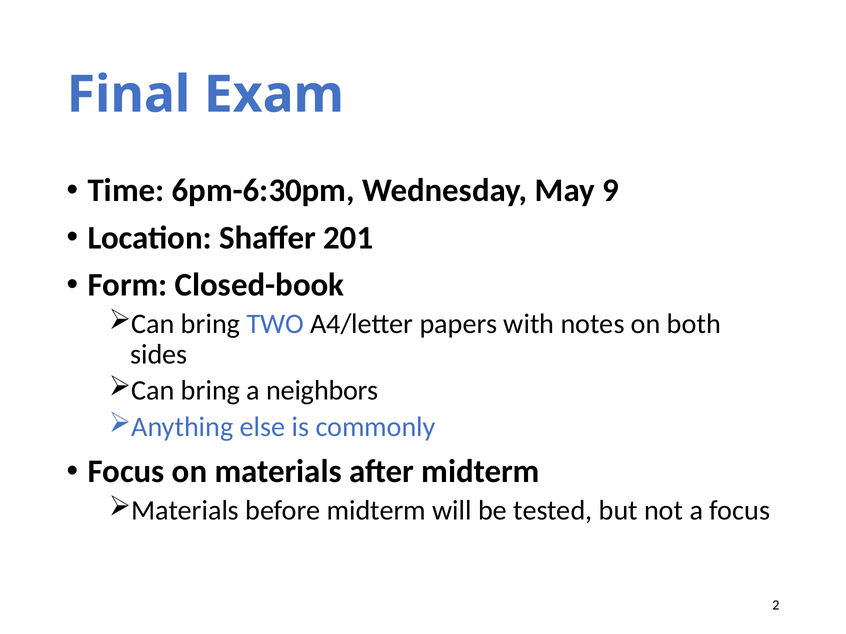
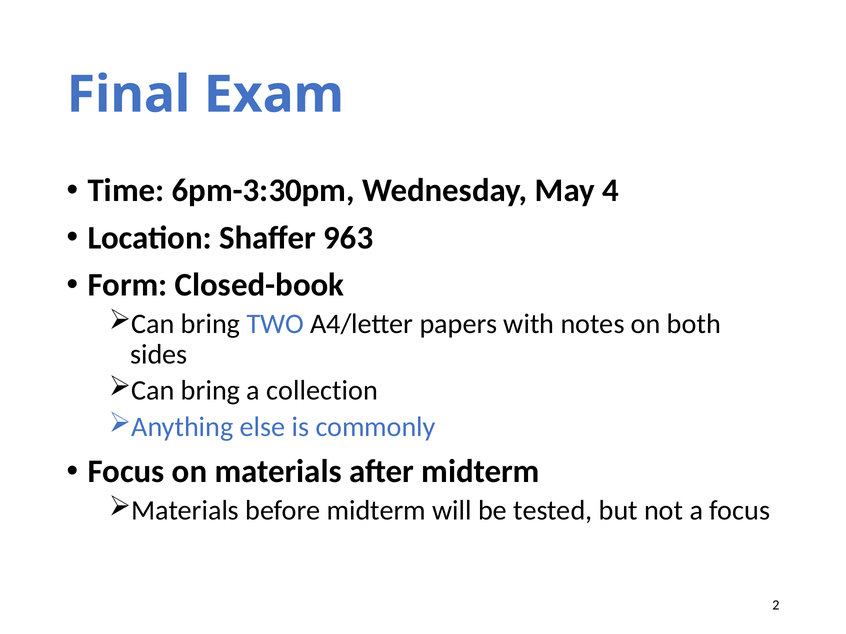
6pm-6:30pm: 6pm-6:30pm -> 6pm-3:30pm
9: 9 -> 4
201: 201 -> 963
neighbors: neighbors -> collection
